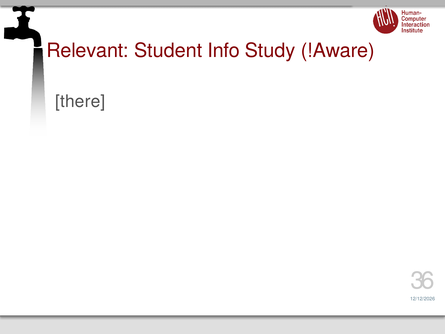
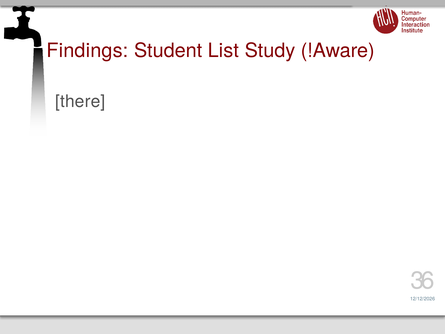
Relevant: Relevant -> Findings
Info: Info -> List
